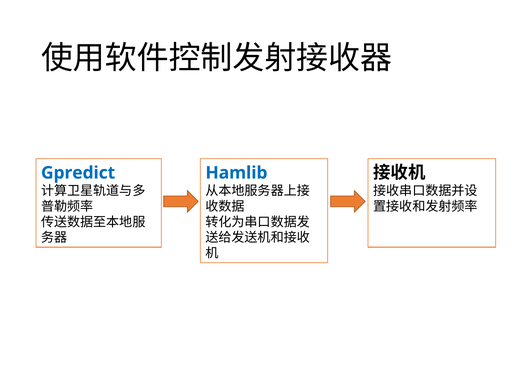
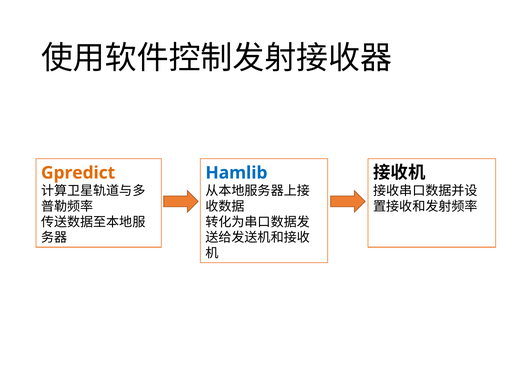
Gpredict colour: blue -> orange
